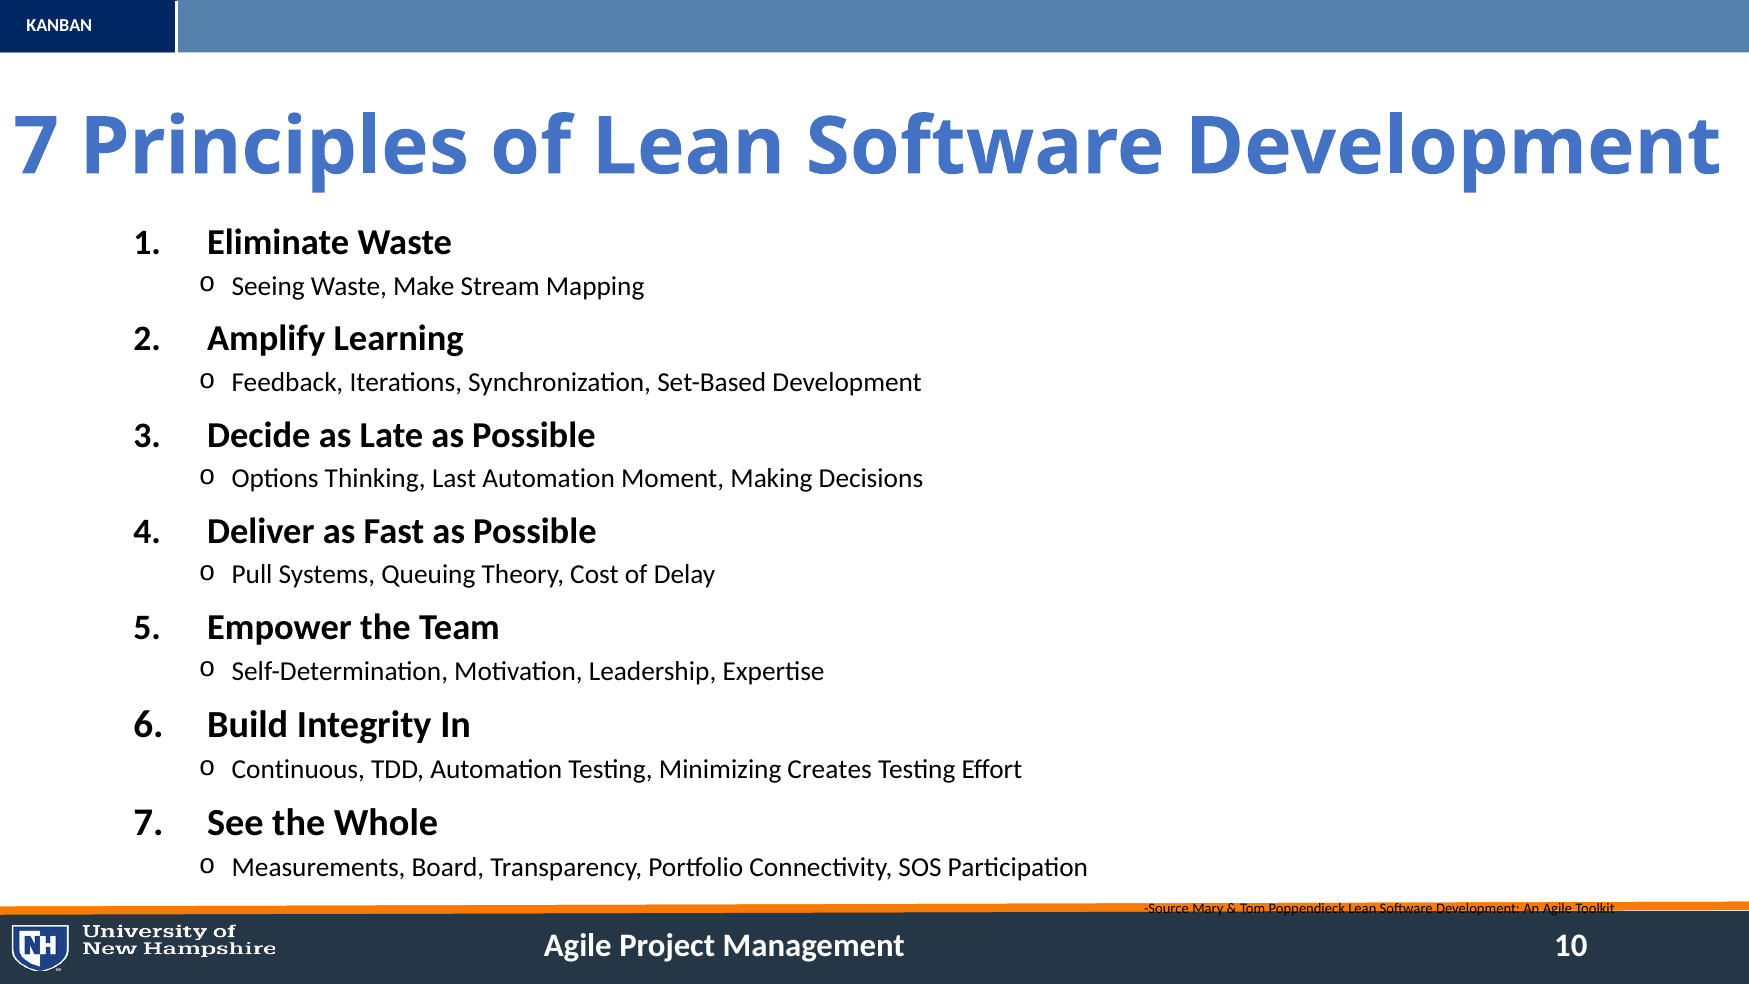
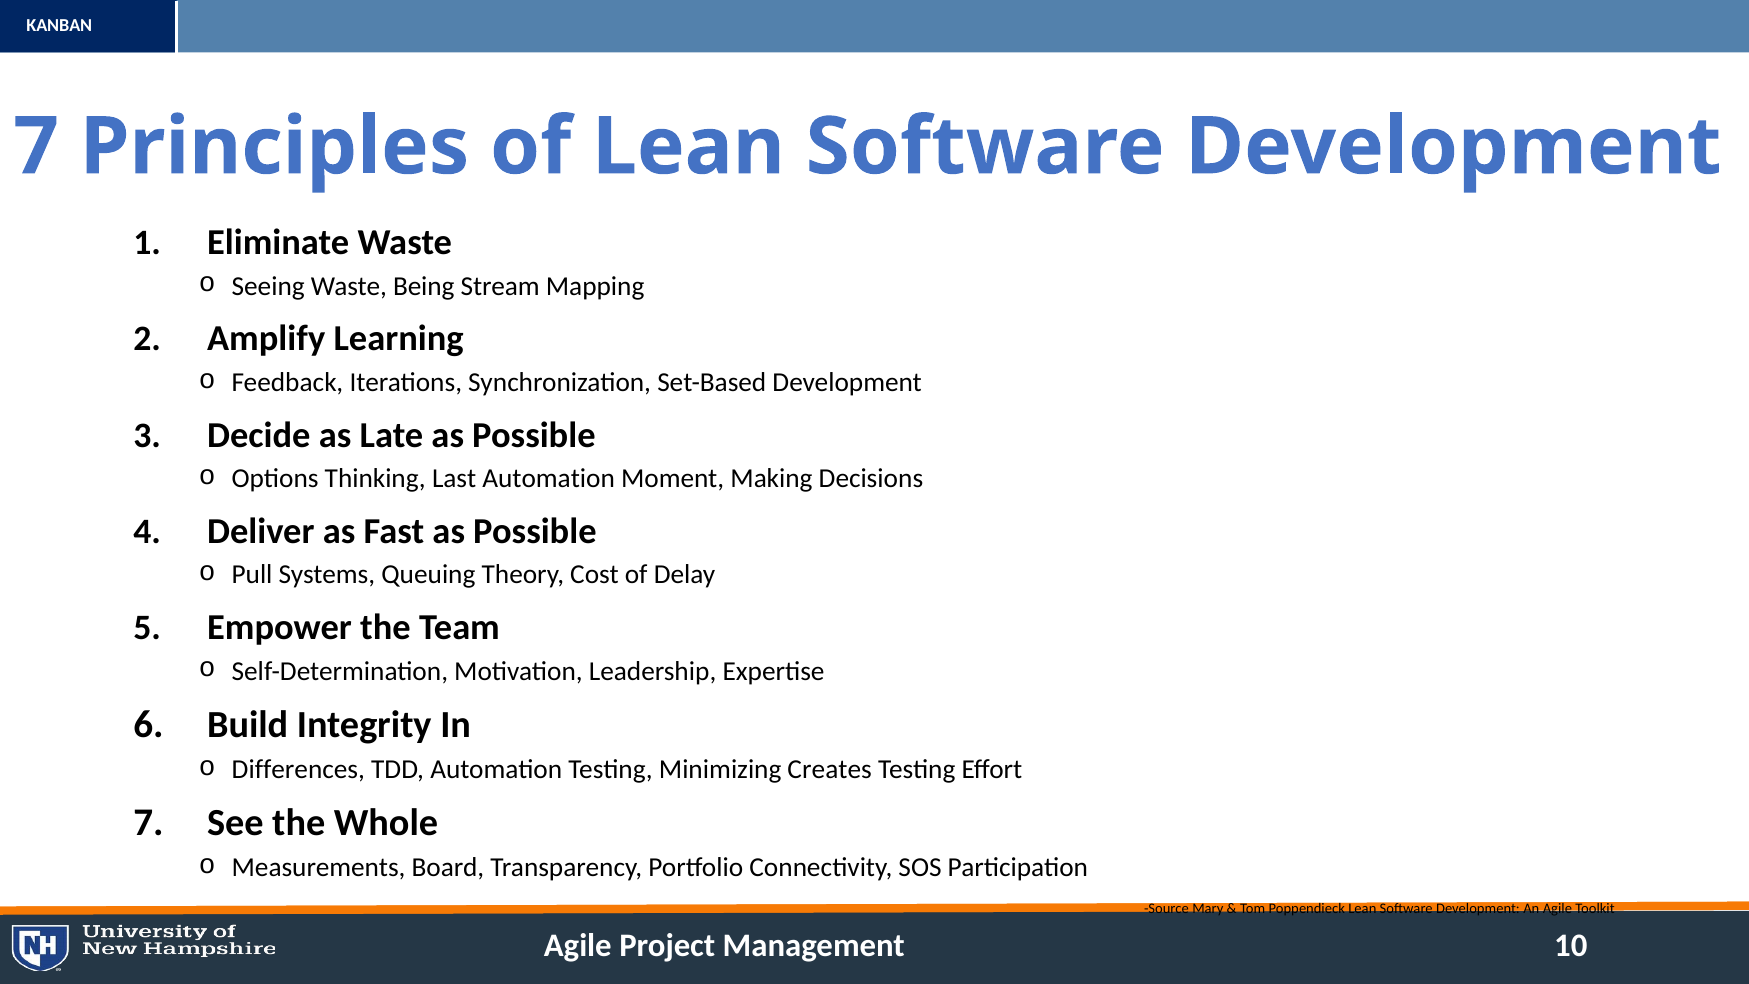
Make: Make -> Being
Continuous: Continuous -> Differences
